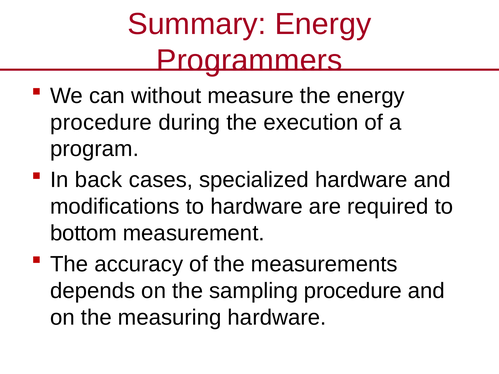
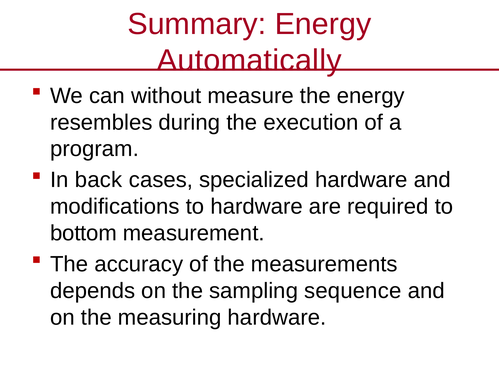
Programmers: Programmers -> Automatically
procedure at (101, 122): procedure -> resembles
sampling procedure: procedure -> sequence
